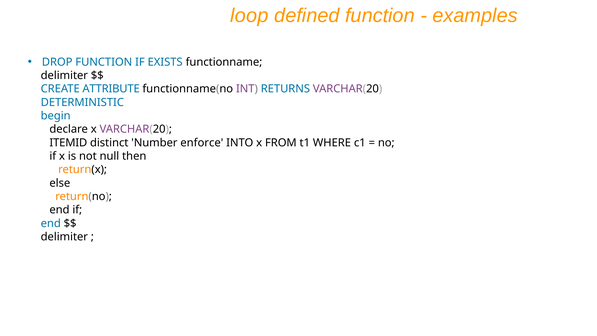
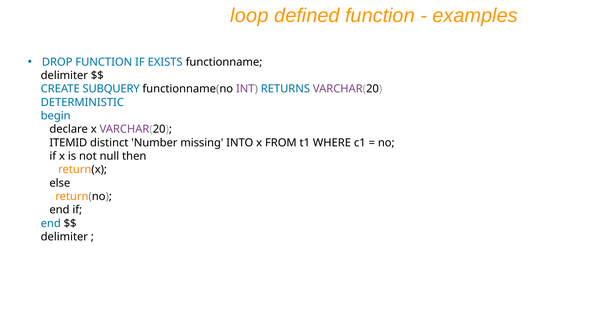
ATTRIBUTE: ATTRIBUTE -> SUBQUERY
enforce: enforce -> missing
